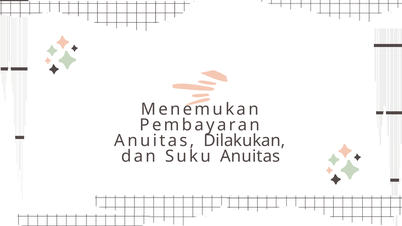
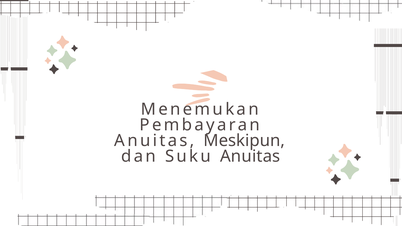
Dilakukan: Dilakukan -> Meskipun
